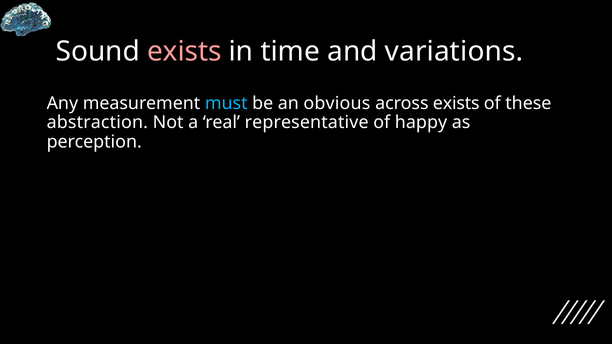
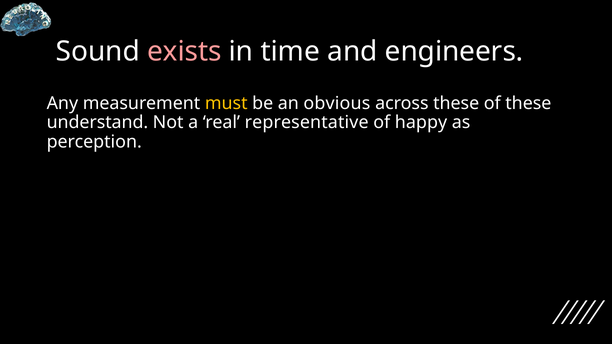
variations: variations -> engineers
must colour: light blue -> yellow
across exists: exists -> these
abstraction: abstraction -> understand
